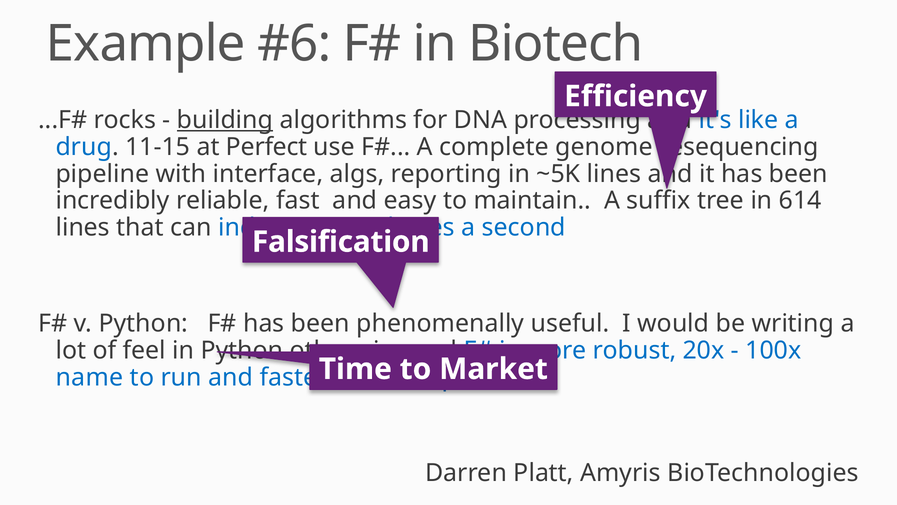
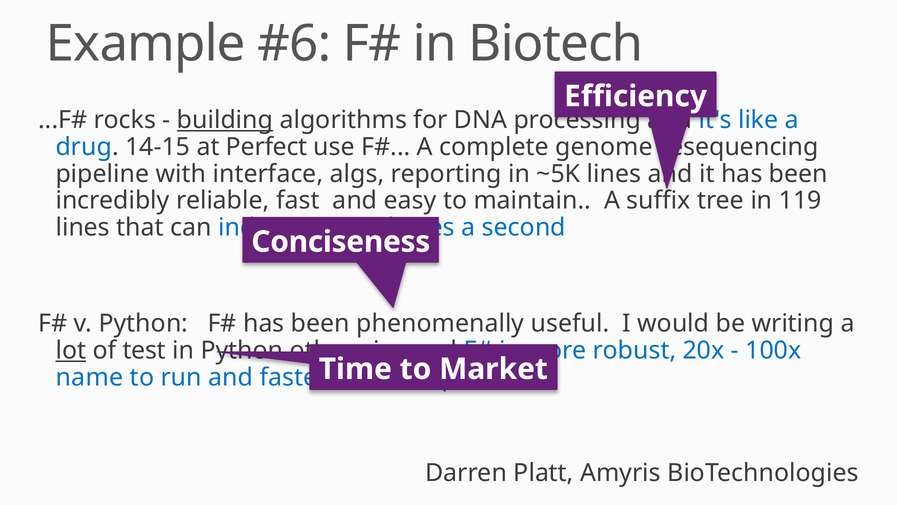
11-15: 11-15 -> 14-15
614: 614 -> 119
Falsification: Falsification -> Conciseness
lot underline: none -> present
feel: feel -> test
